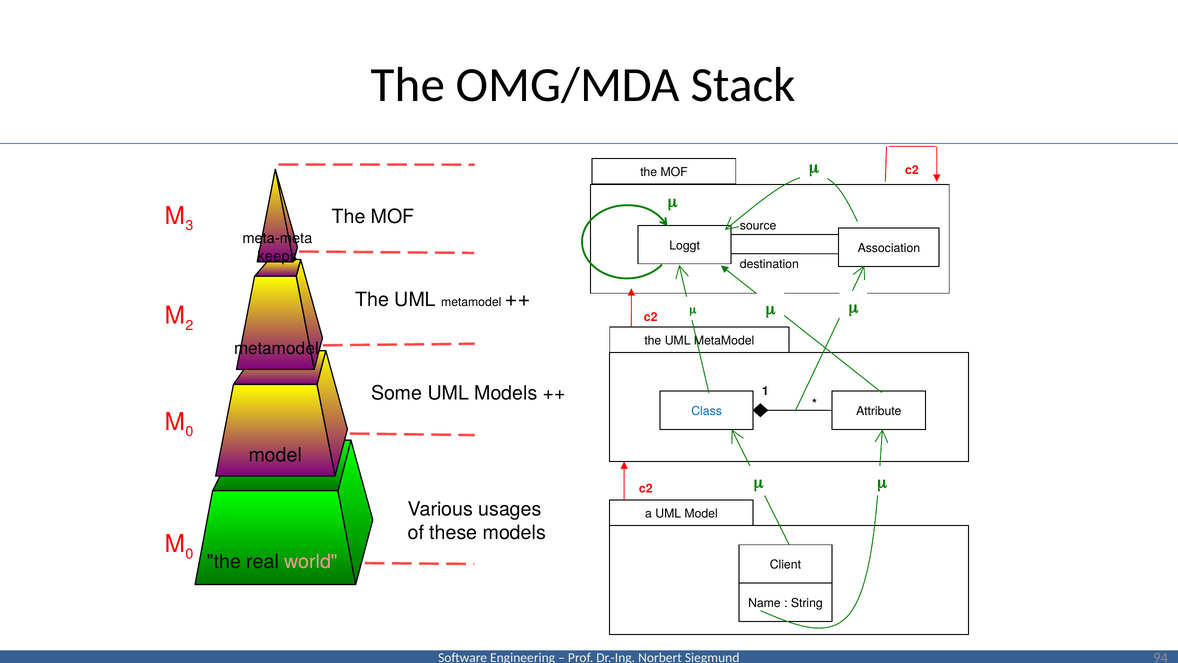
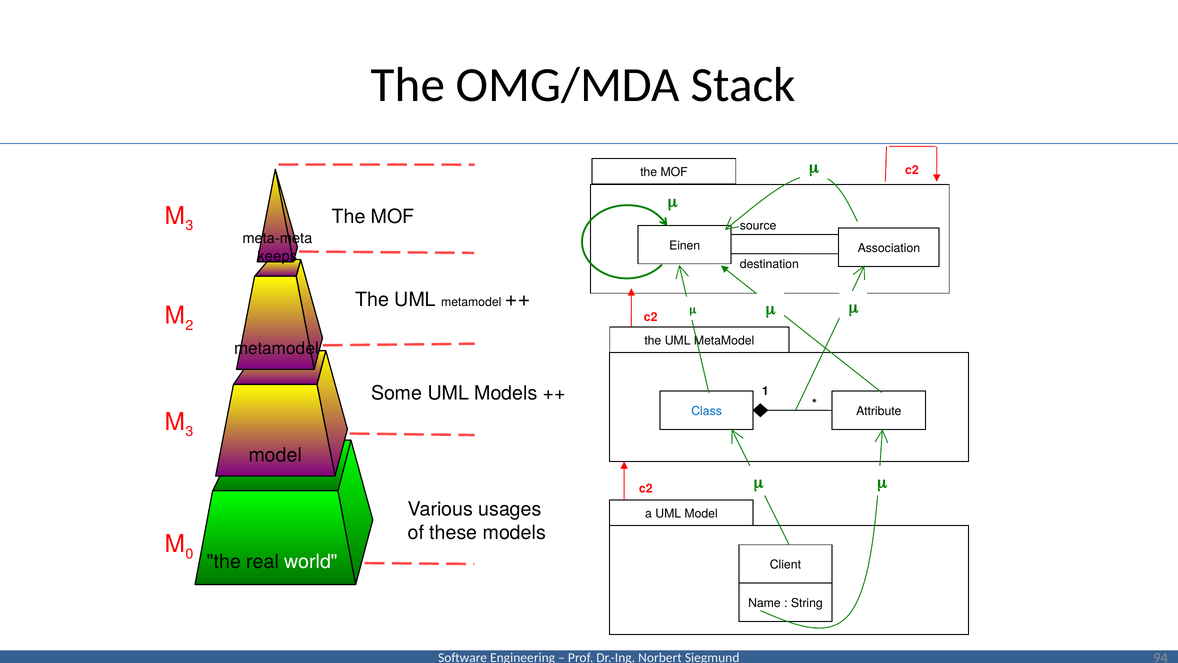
Loggt: Loggt -> Einen
0 at (189, 431): 0 -> 3
world colour: pink -> white
